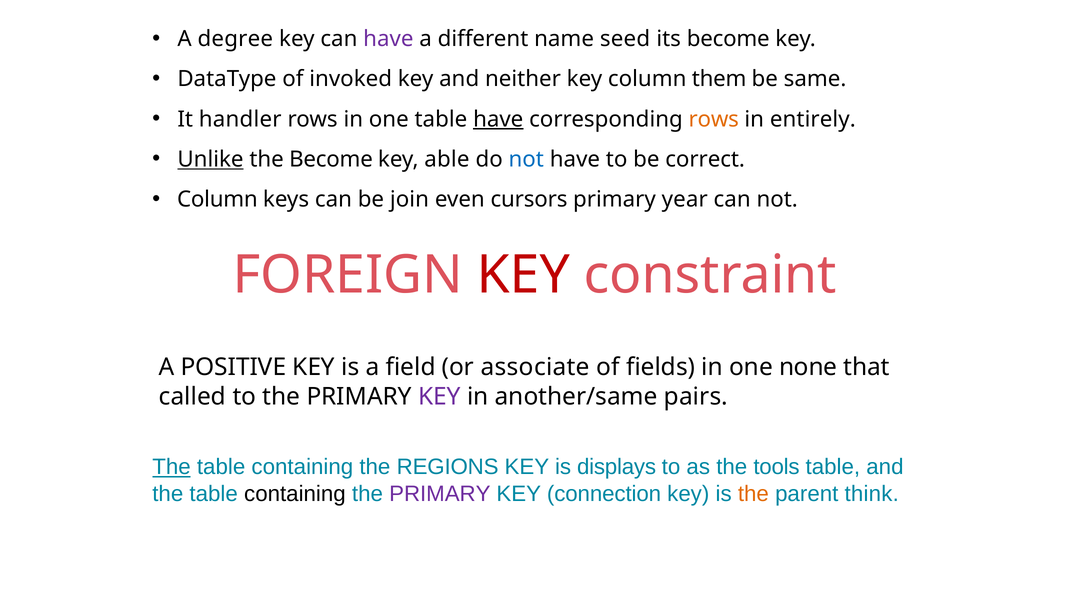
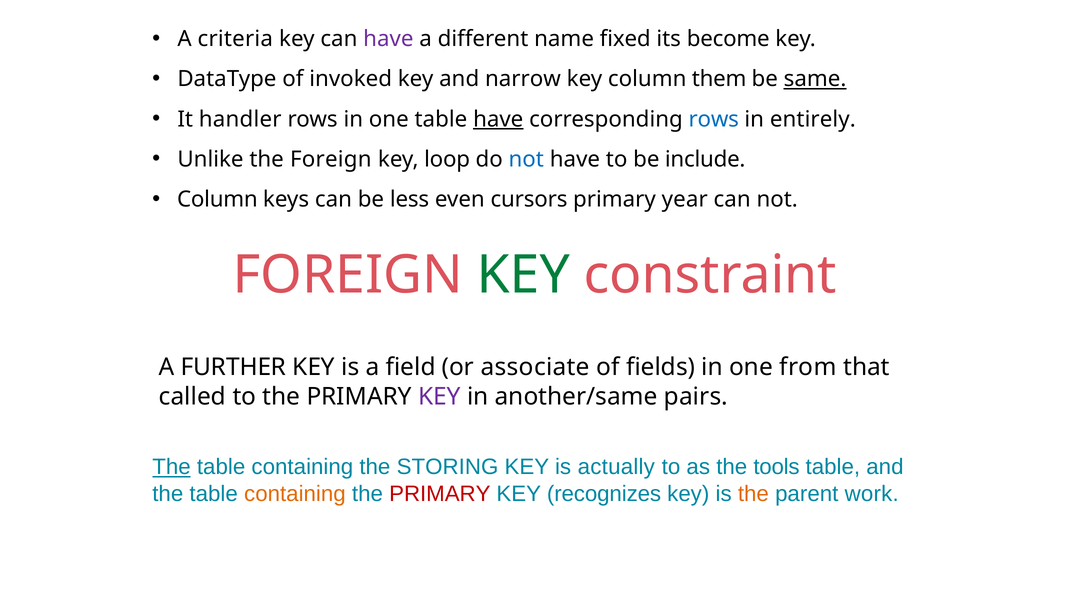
degree: degree -> criteria
seed: seed -> fixed
neither: neither -> narrow
same underline: none -> present
rows at (714, 119) colour: orange -> blue
Unlike underline: present -> none
the Become: Become -> Foreign
able: able -> loop
correct: correct -> include
join: join -> less
KEY at (523, 275) colour: red -> green
POSITIVE: POSITIVE -> FURTHER
none: none -> from
REGIONS: REGIONS -> STORING
displays: displays -> actually
containing at (295, 494) colour: black -> orange
PRIMARY at (440, 494) colour: purple -> red
connection: connection -> recognizes
think: think -> work
